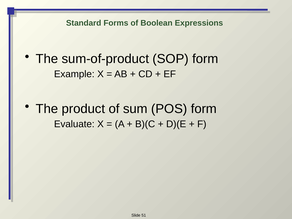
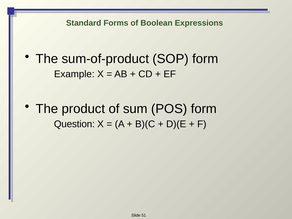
Evaluate: Evaluate -> Question
